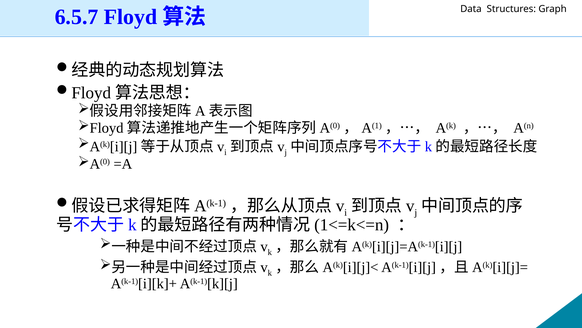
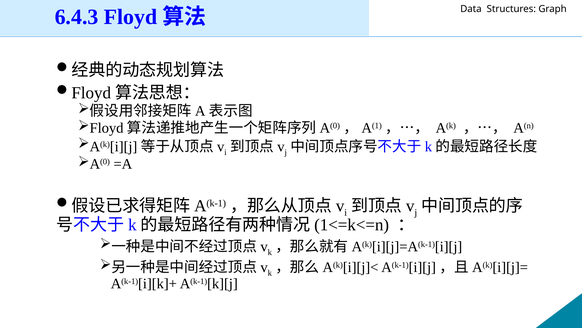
6.5.7: 6.5.7 -> 6.4.3
